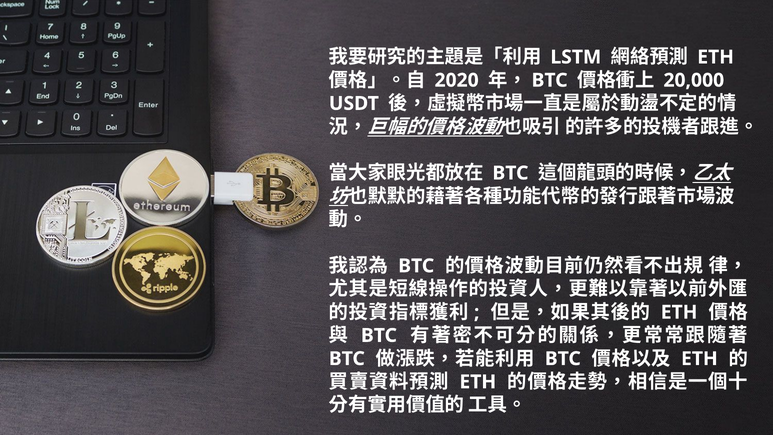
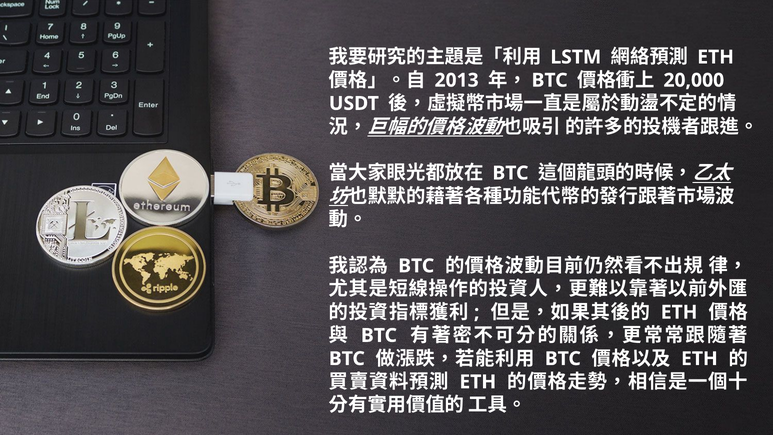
2020: 2020 -> 2013
